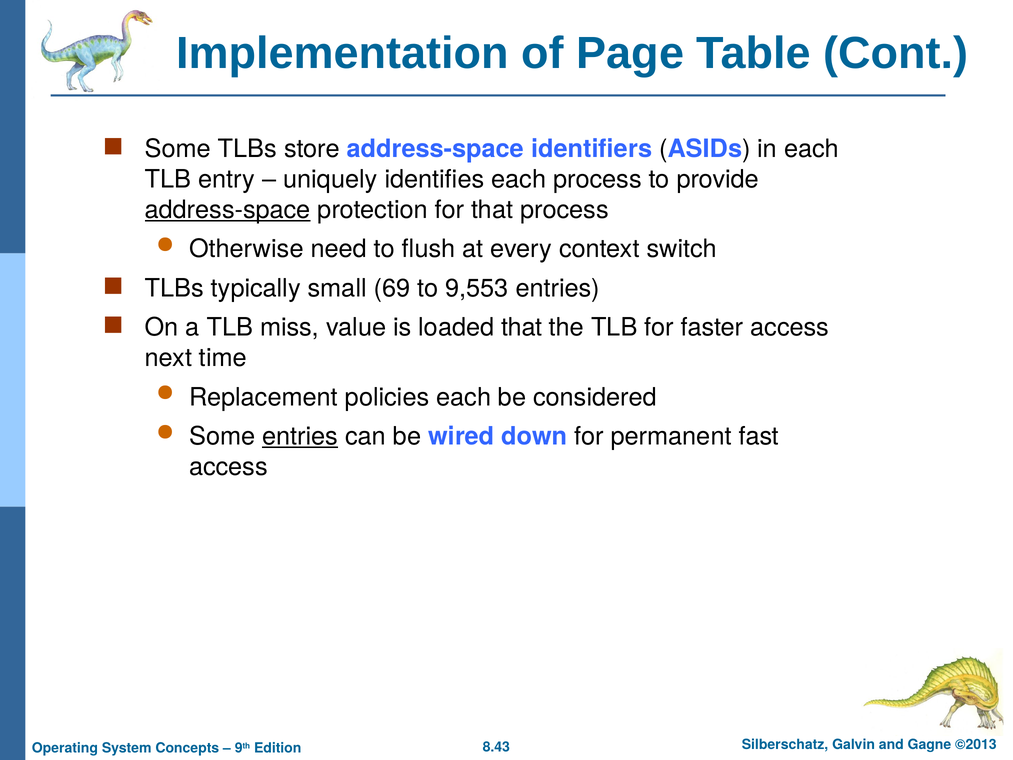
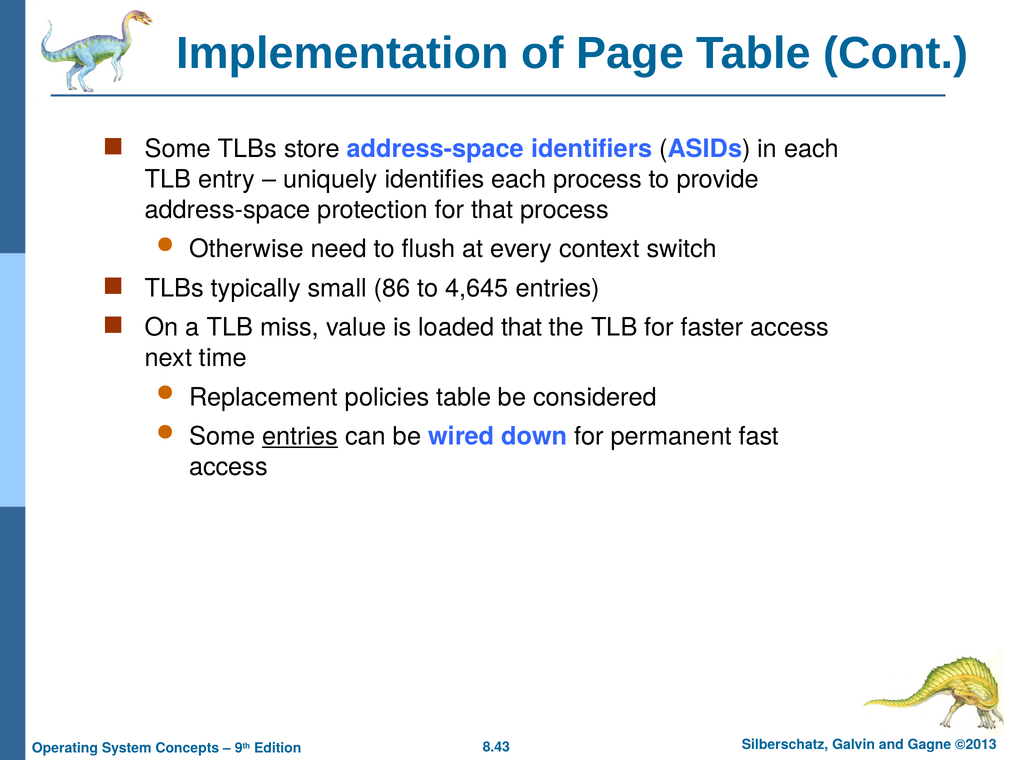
address-space at (228, 210) underline: present -> none
69: 69 -> 86
9,553: 9,553 -> 4,645
policies each: each -> table
